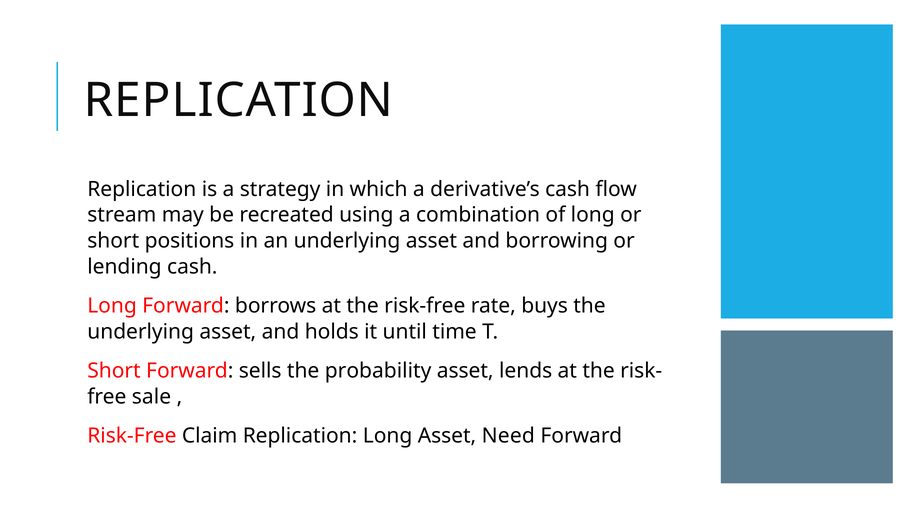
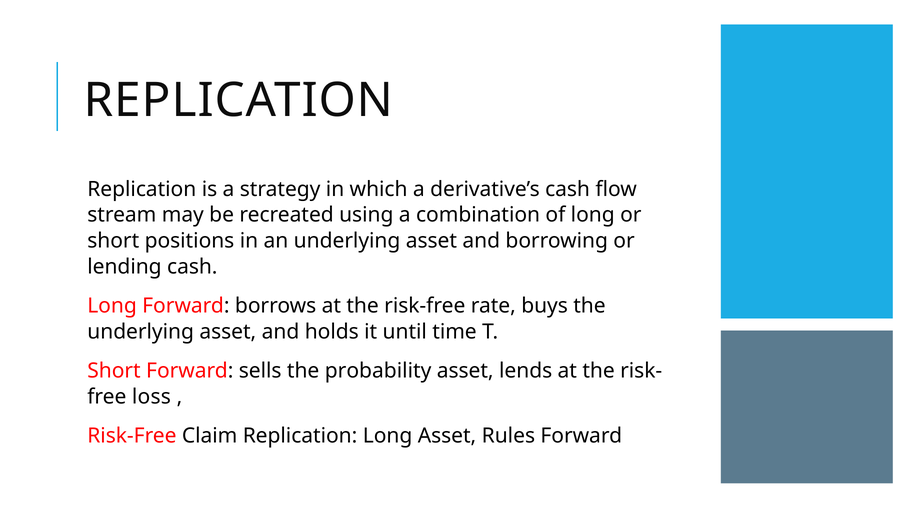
sale: sale -> loss
Need: Need -> Rules
